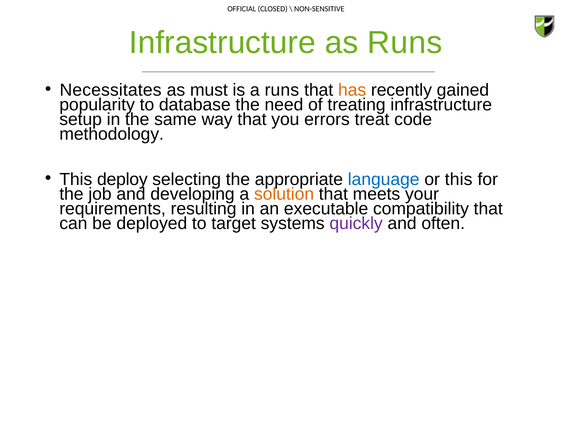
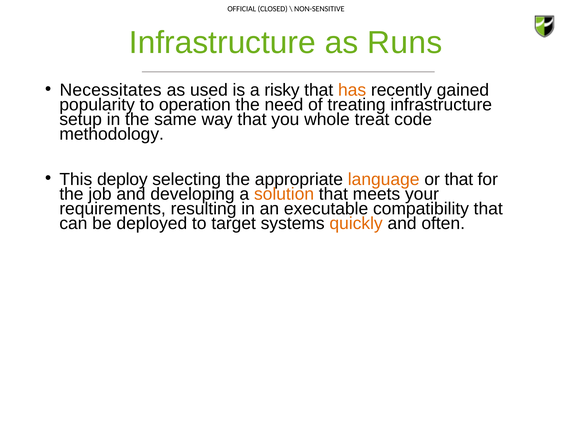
must: must -> used
a runs: runs -> risky
database: database -> operation
errors: errors -> whole
language colour: blue -> orange
or this: this -> that
quickly colour: purple -> orange
